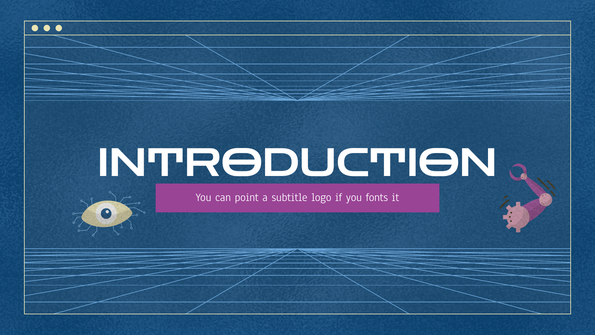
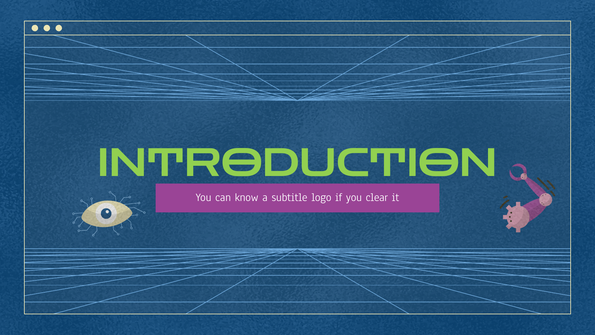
INTRODUCTION colour: white -> light green
point: point -> know
fonts: fonts -> clear
